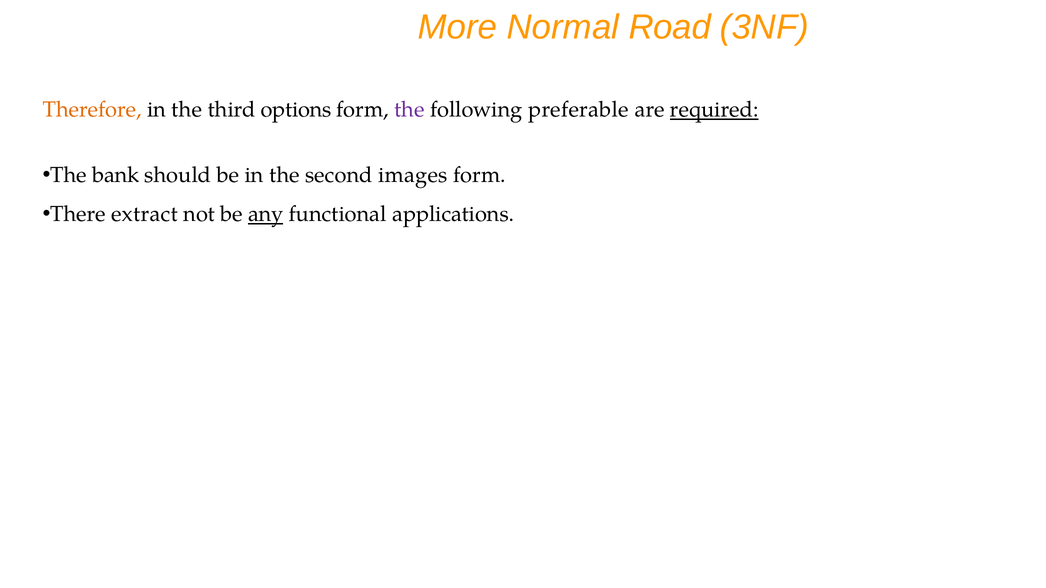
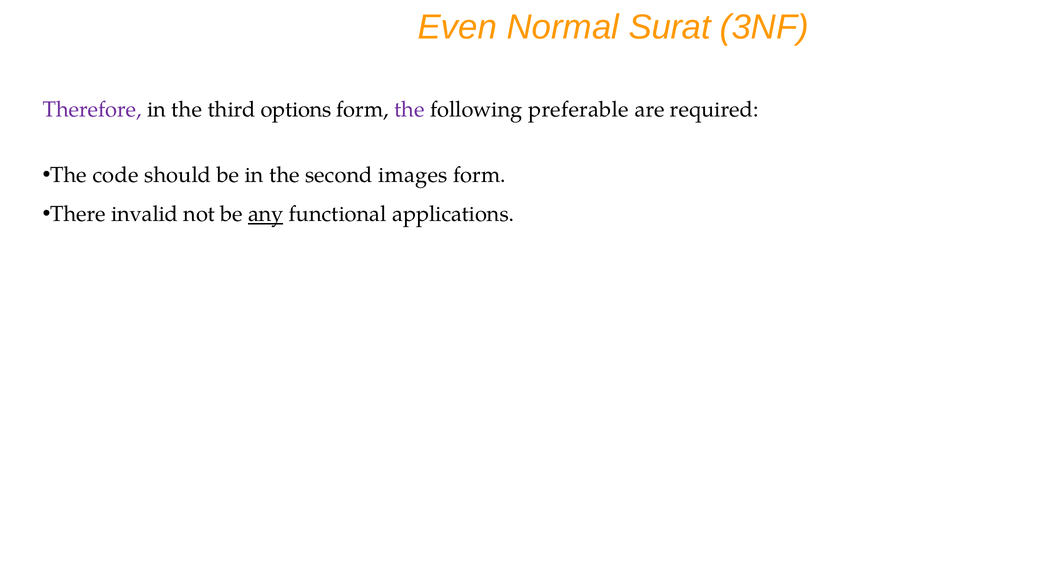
More: More -> Even
Road: Road -> Surat
Therefore colour: orange -> purple
required underline: present -> none
bank: bank -> code
extract: extract -> invalid
